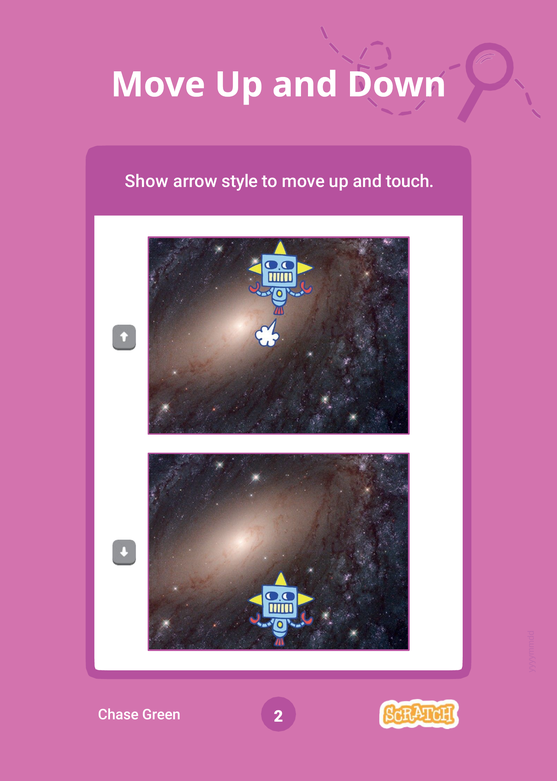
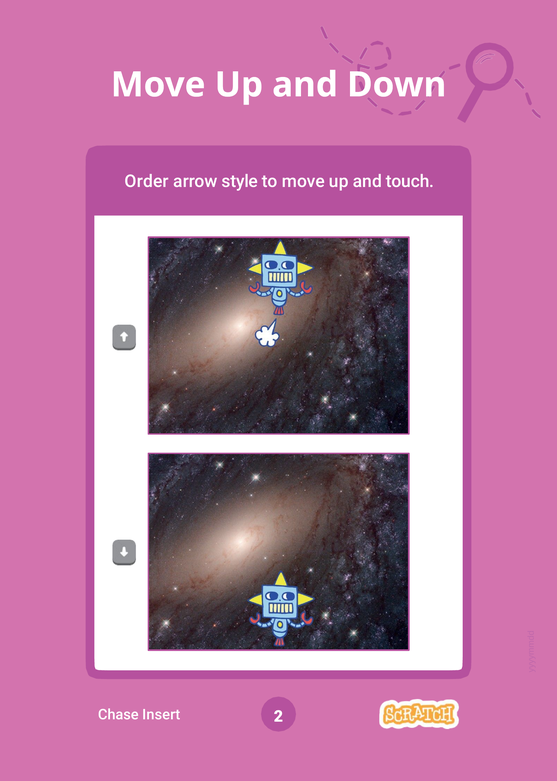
Show: Show -> Order
Green: Green -> Insert
